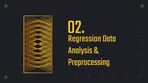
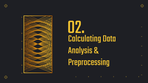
Regression: Regression -> Calculating
